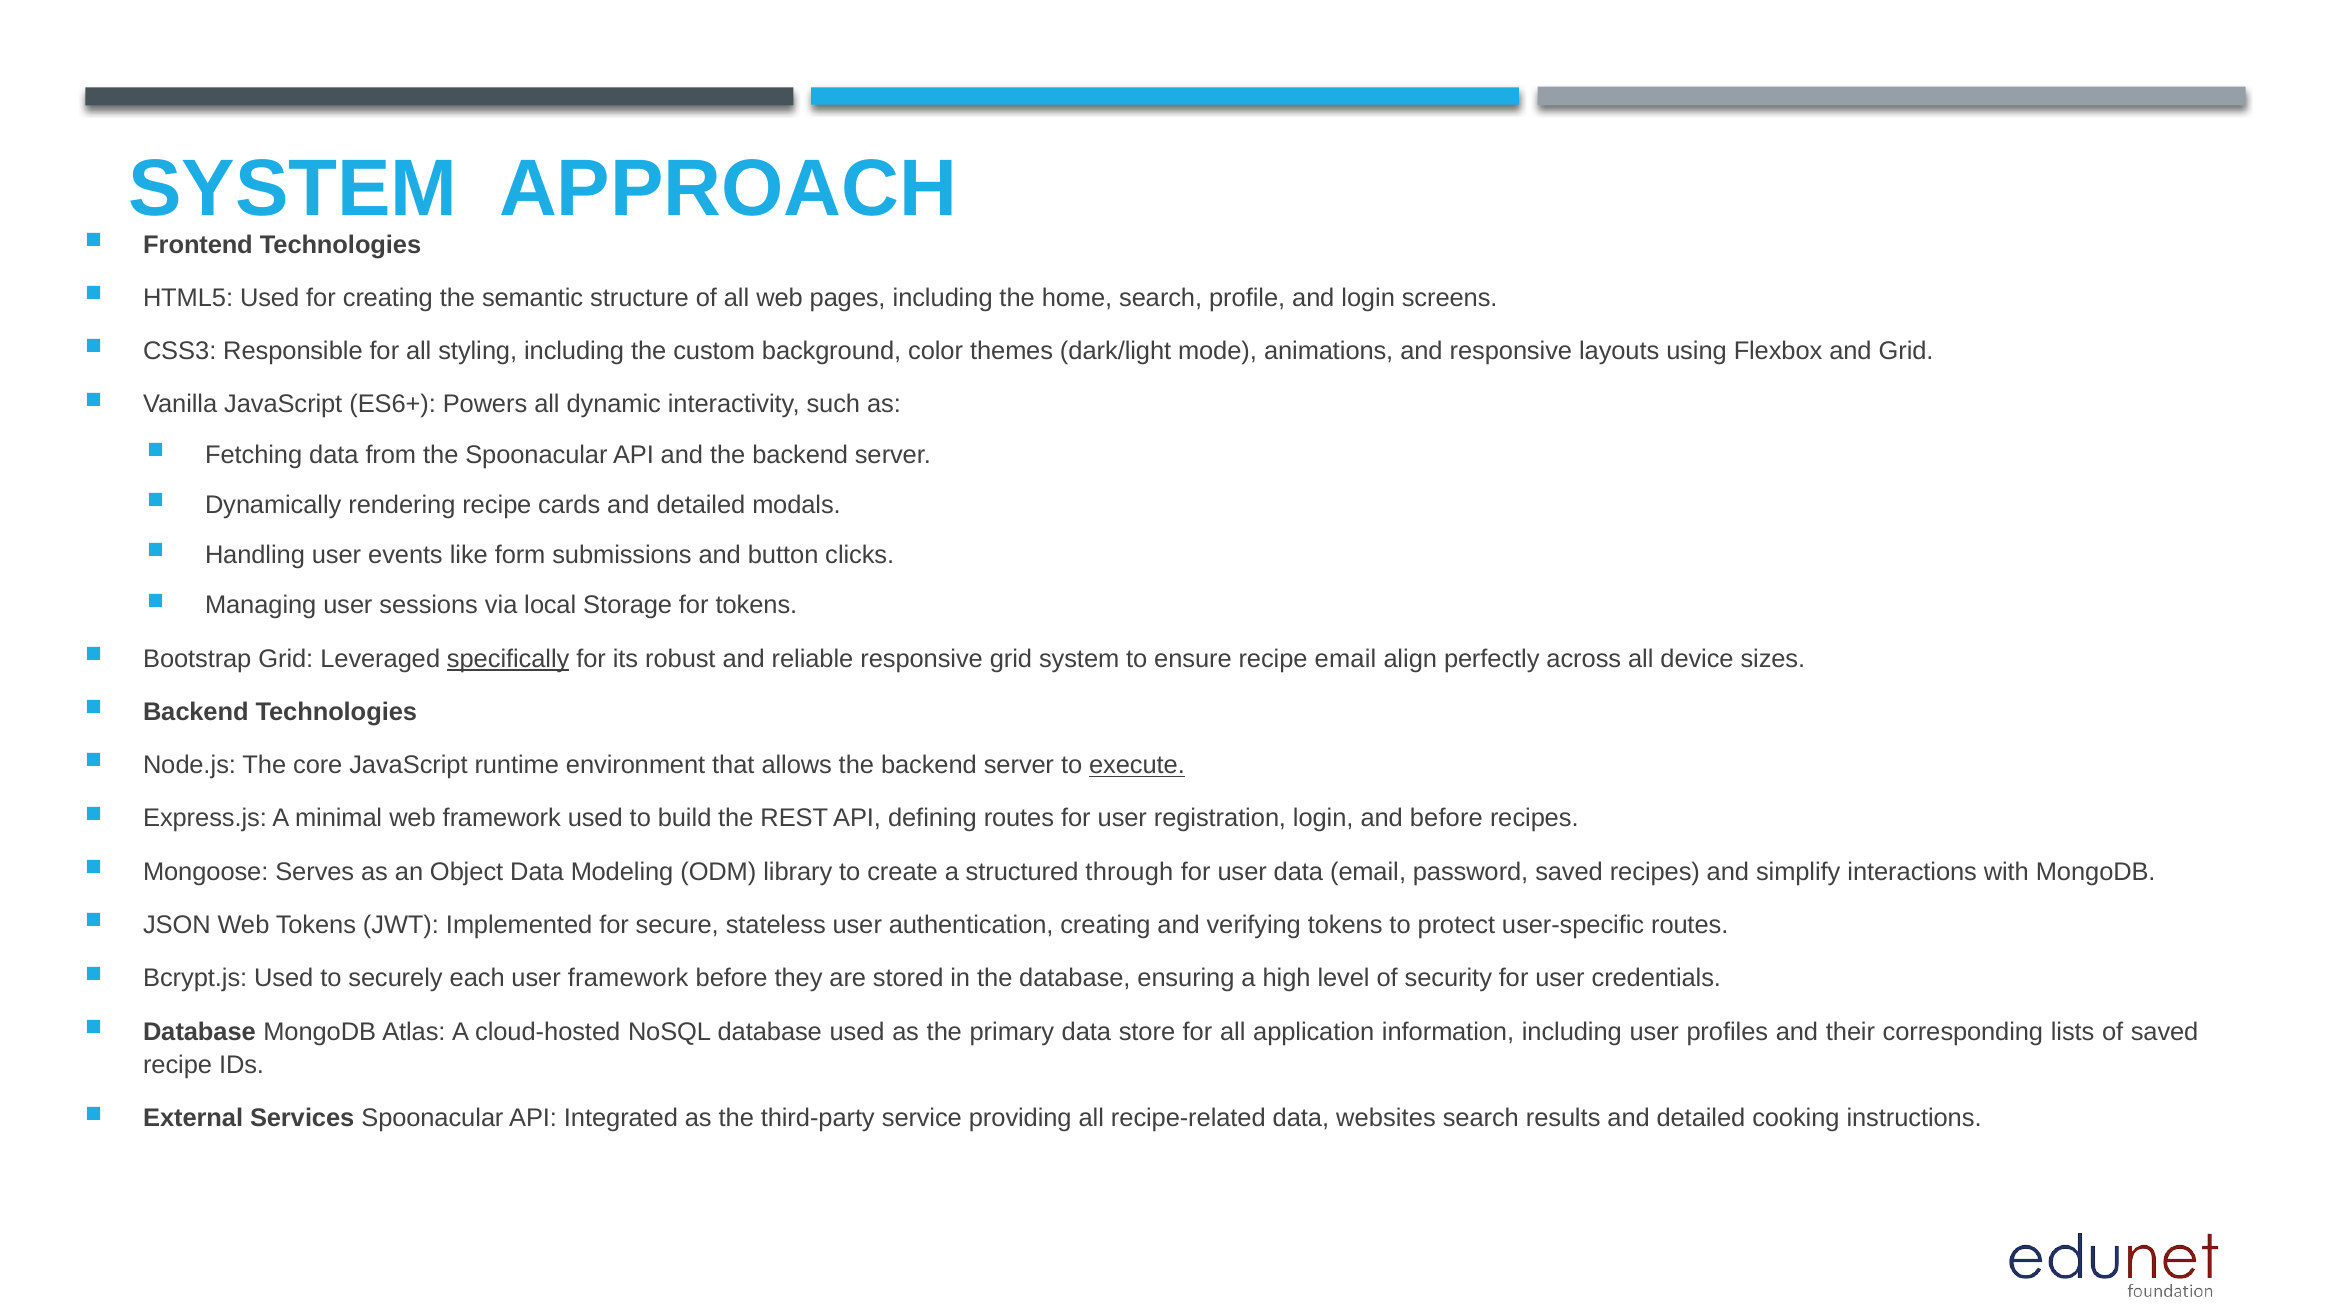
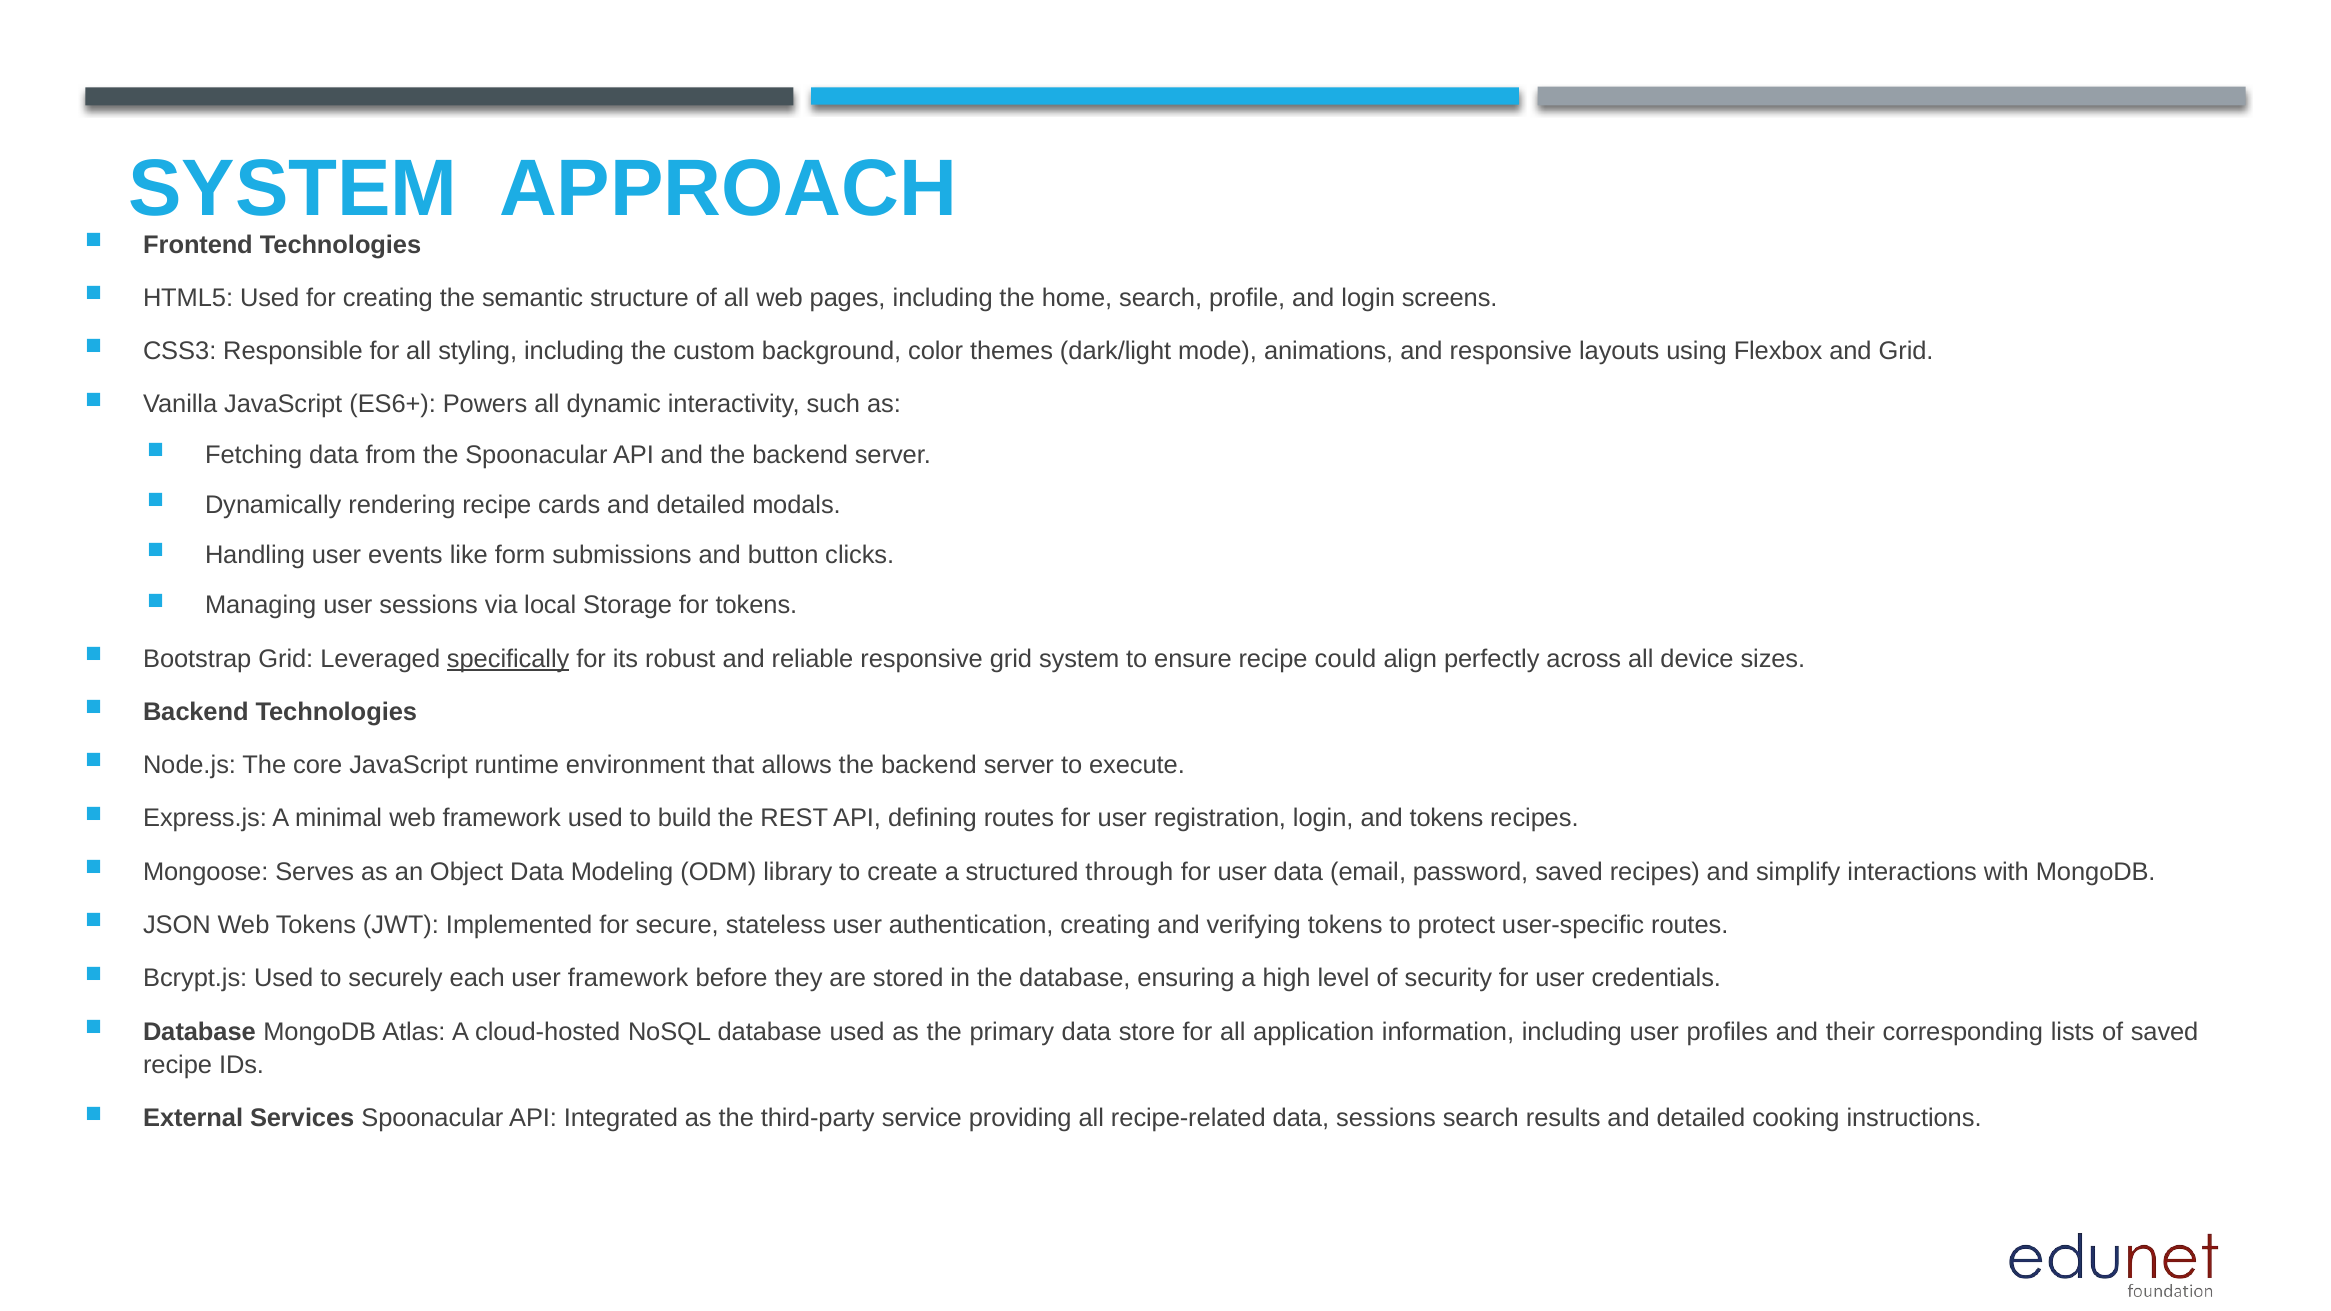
recipe email: email -> could
execute underline: present -> none
and before: before -> tokens
data websites: websites -> sessions
